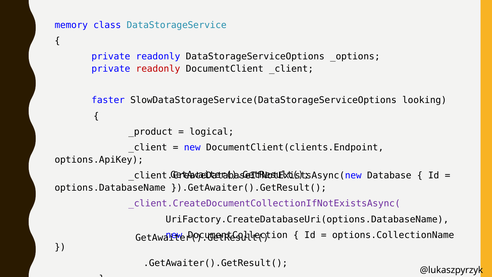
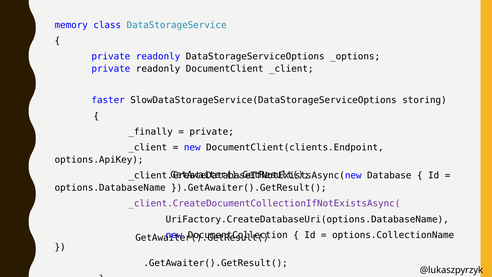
readonly at (158, 69) colour: red -> black
looking: looking -> storing
_product: _product -> _finally
logical at (212, 132): logical -> private
